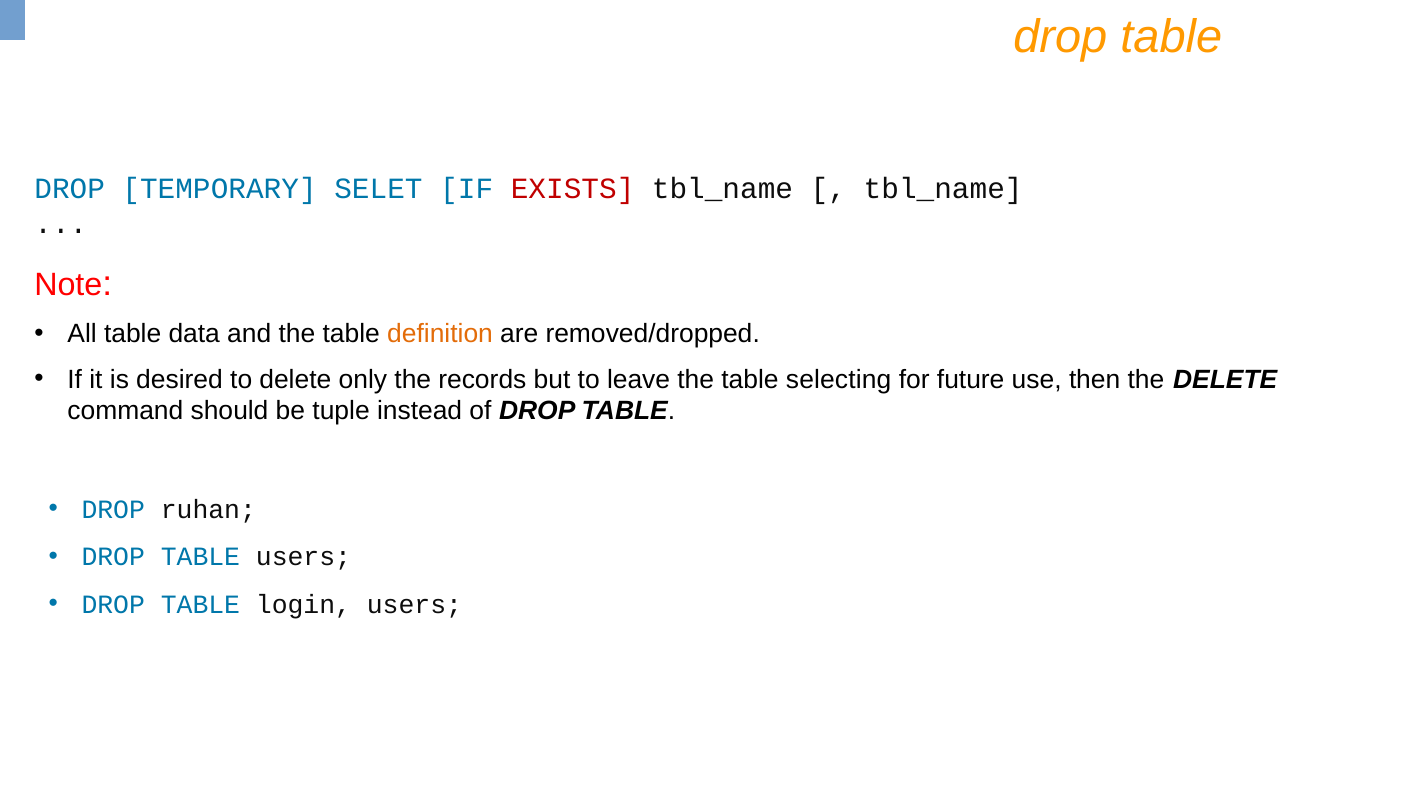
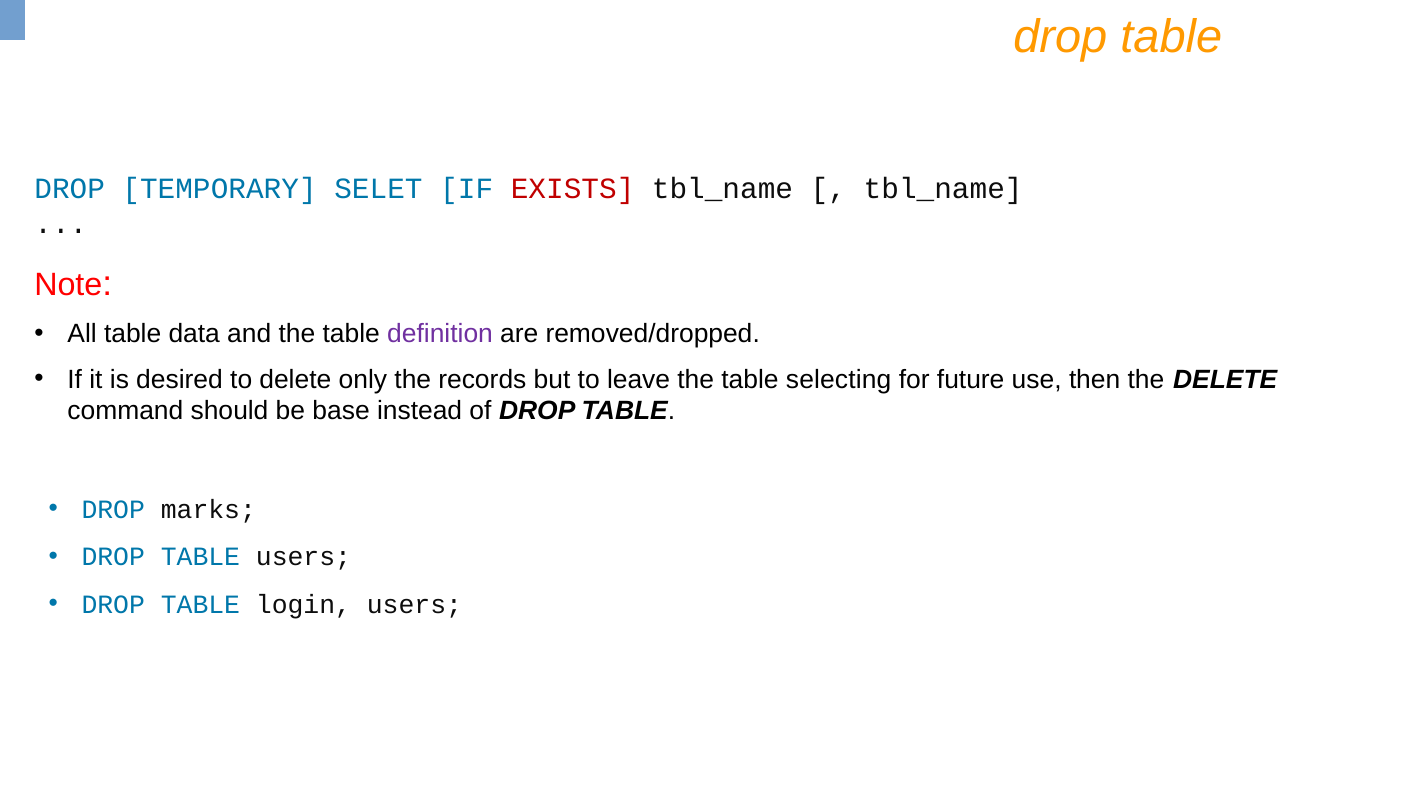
definition colour: orange -> purple
tuple: tuple -> base
ruhan: ruhan -> marks
